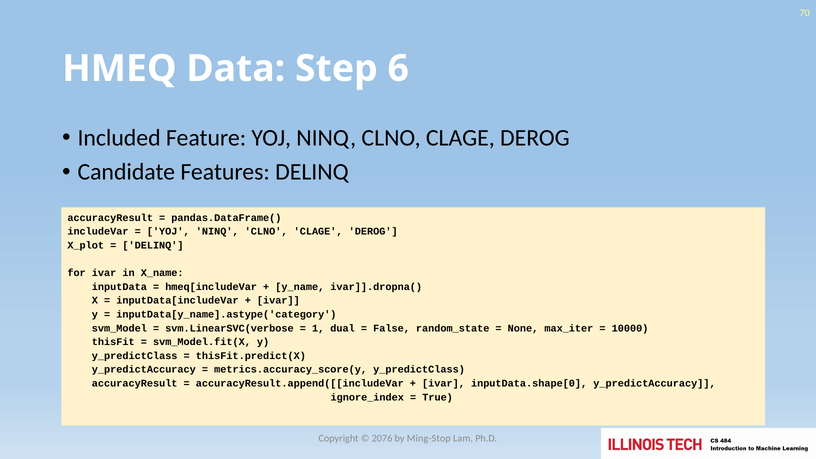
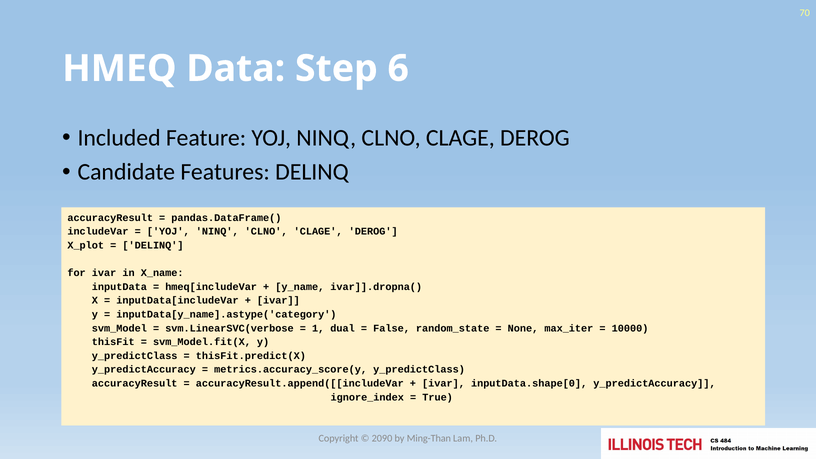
2076: 2076 -> 2090
Ming-Stop: Ming-Stop -> Ming-Than
